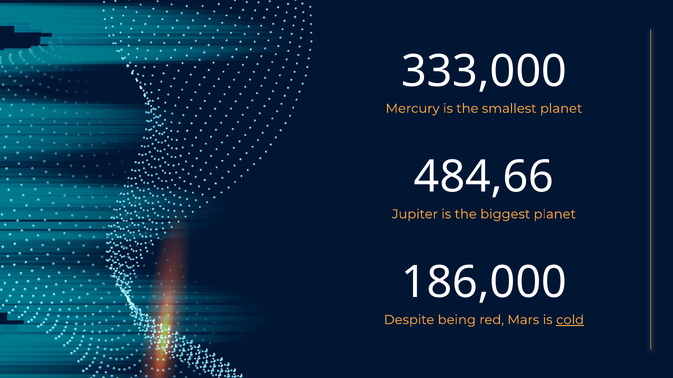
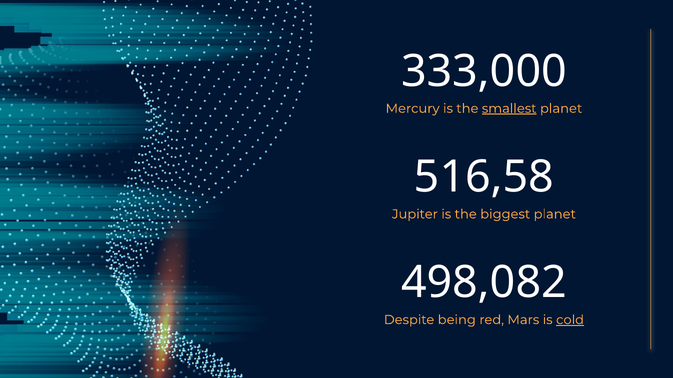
smallest underline: none -> present
484,66: 484,66 -> 516,58
186,000: 186,000 -> 498,082
